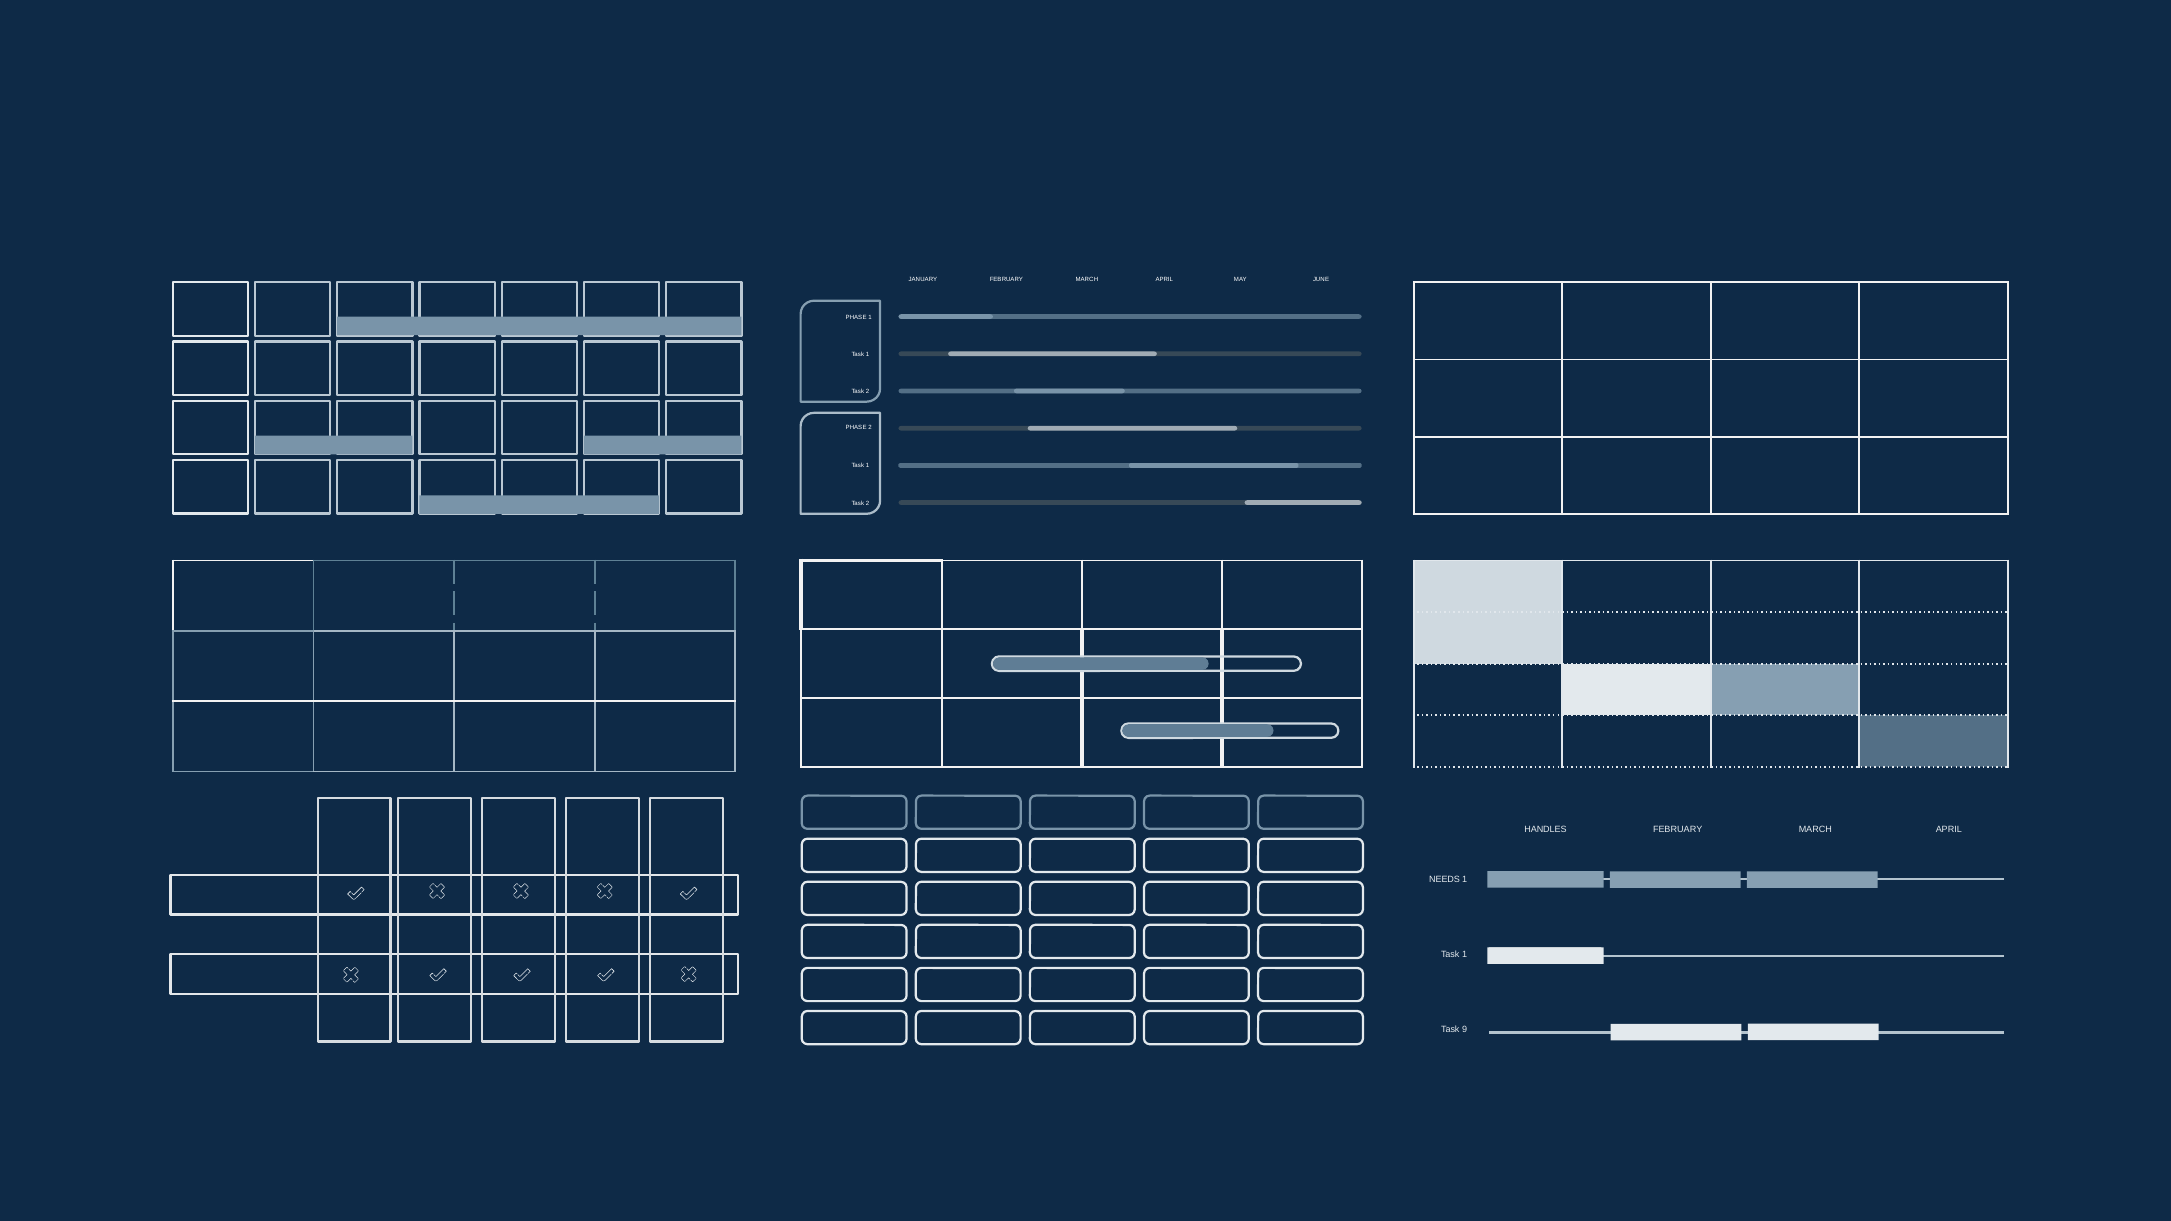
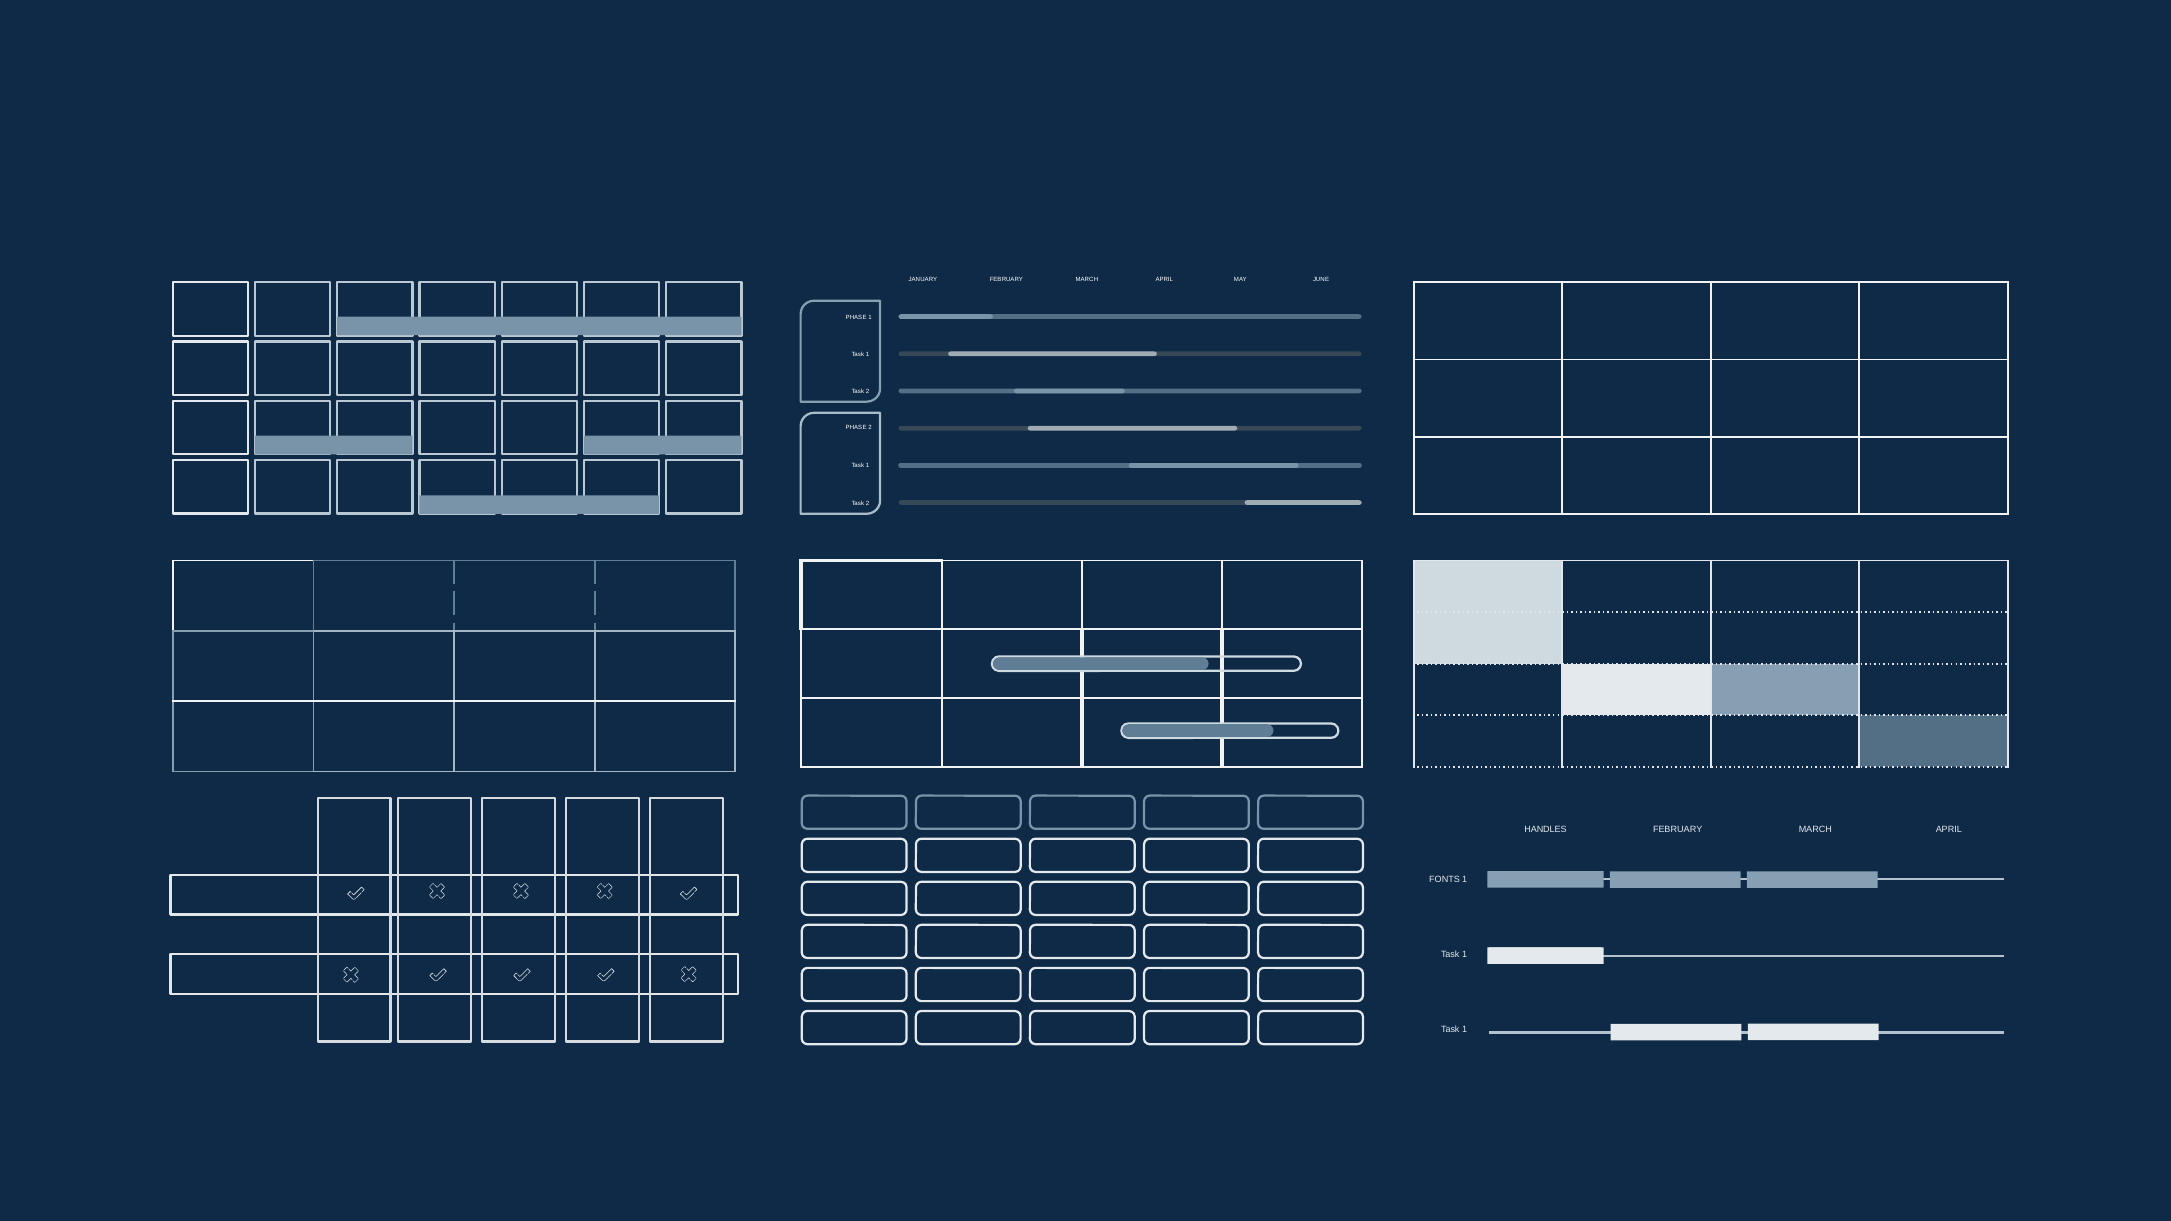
NEEDS: NEEDS -> FONTS
9 at (1465, 1030): 9 -> 1
